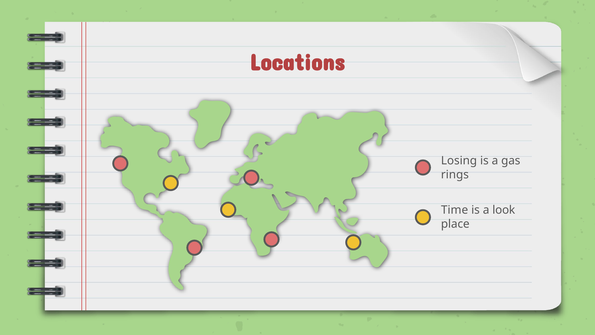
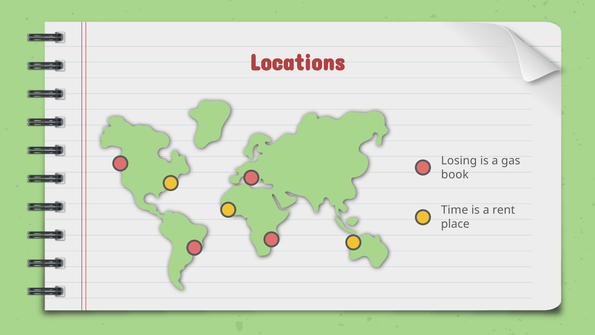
rings: rings -> book
look: look -> rent
